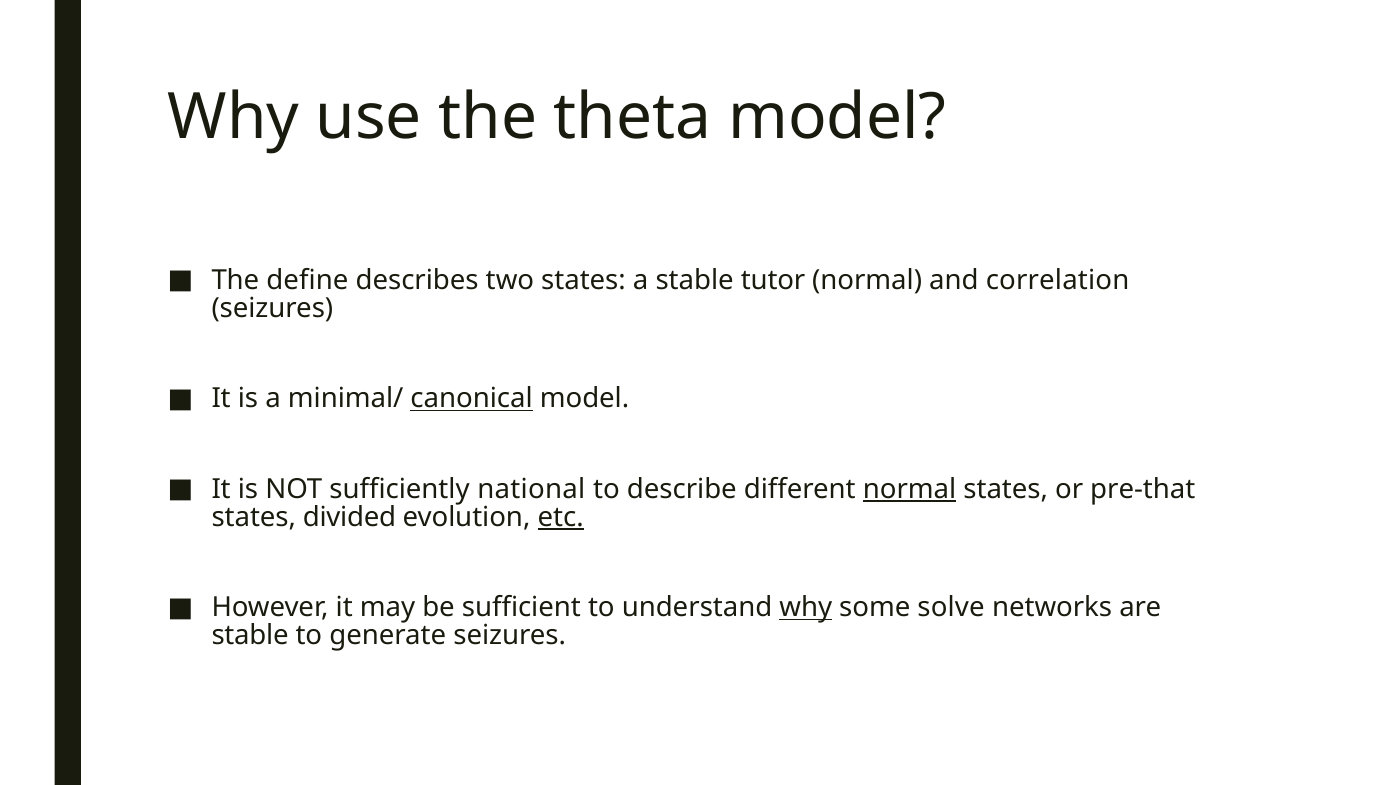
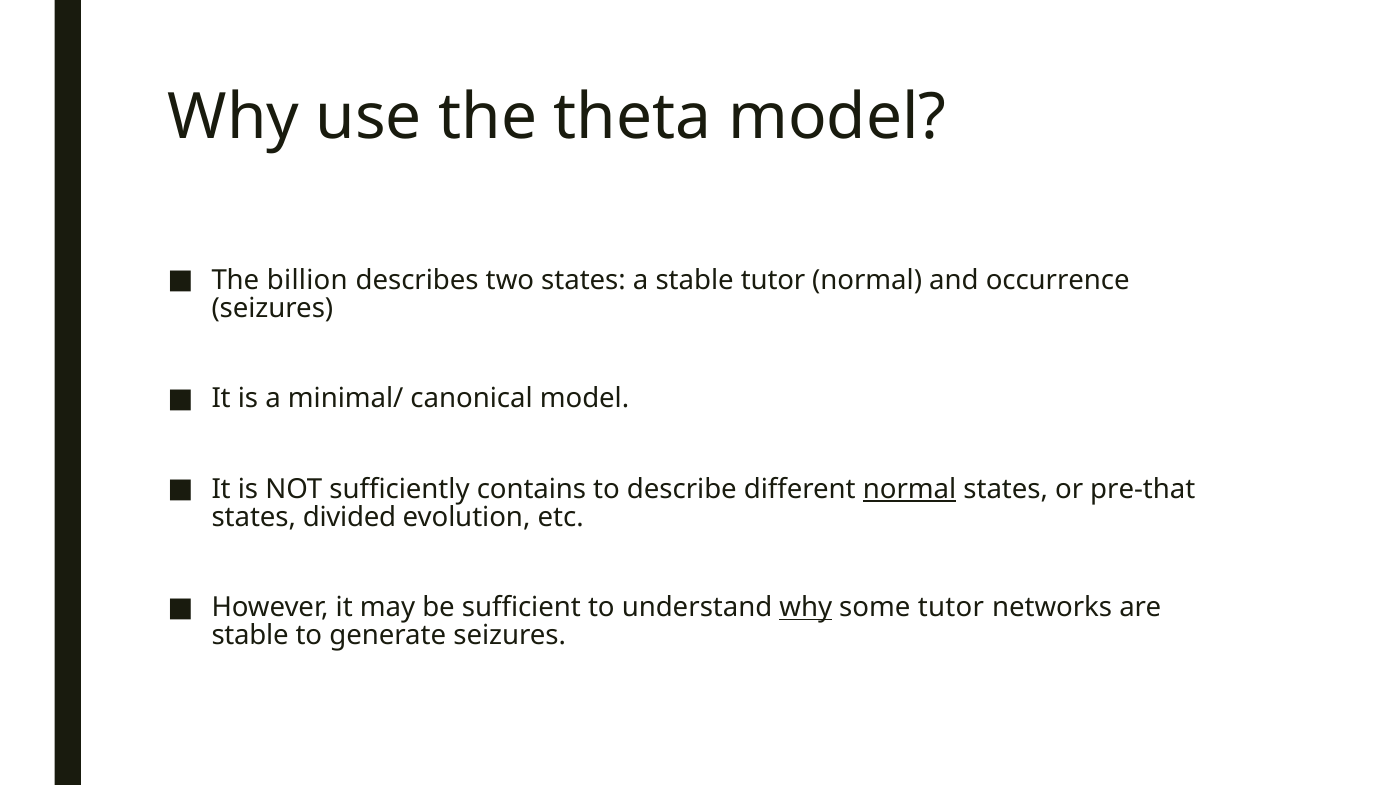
define: define -> billion
correlation: correlation -> occurrence
canonical underline: present -> none
national: national -> contains
etc underline: present -> none
some solve: solve -> tutor
